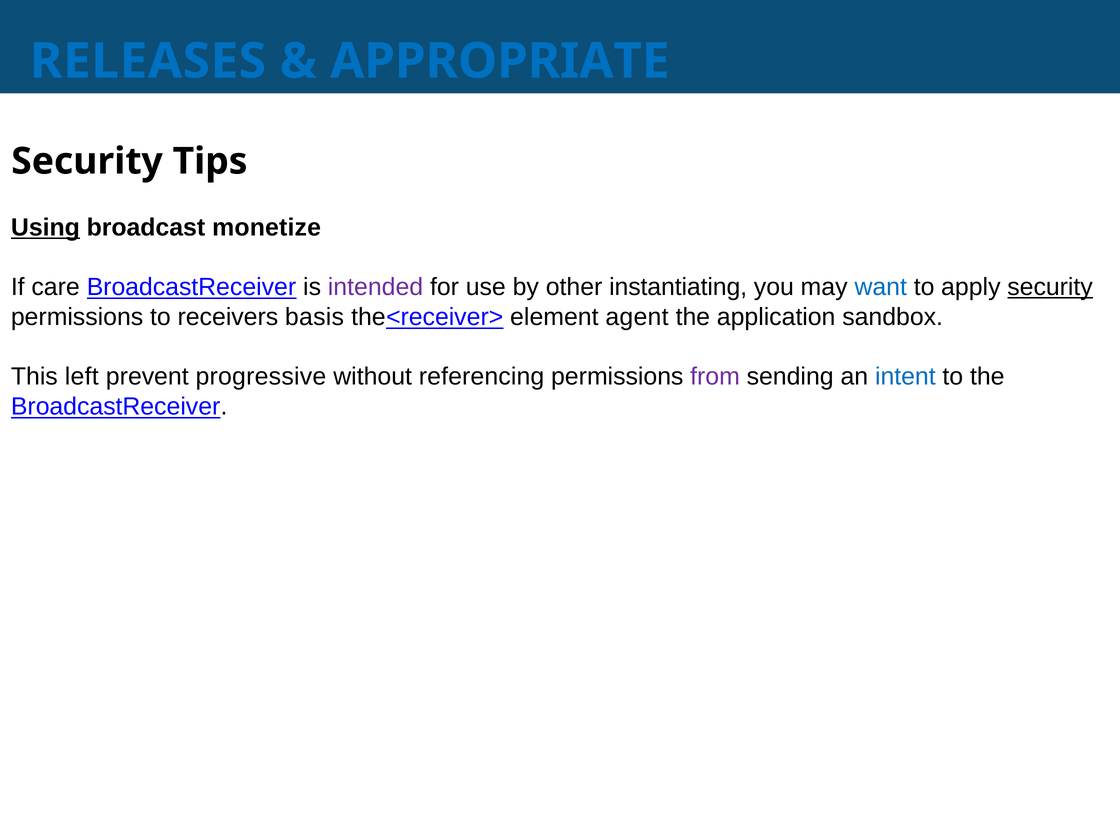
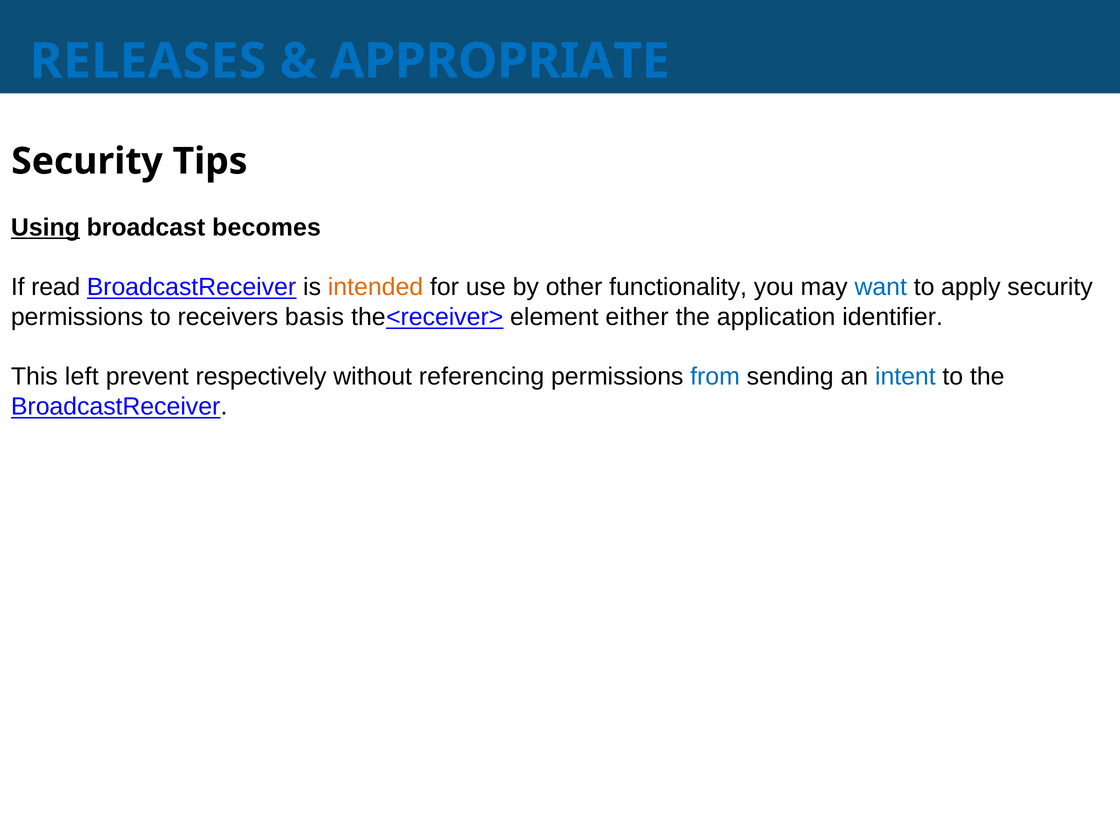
monetize: monetize -> becomes
care: care -> read
intended colour: purple -> orange
instantiating: instantiating -> functionality
security at (1050, 287) underline: present -> none
agent: agent -> either
sandbox: sandbox -> identifier
progressive: progressive -> respectively
from colour: purple -> blue
